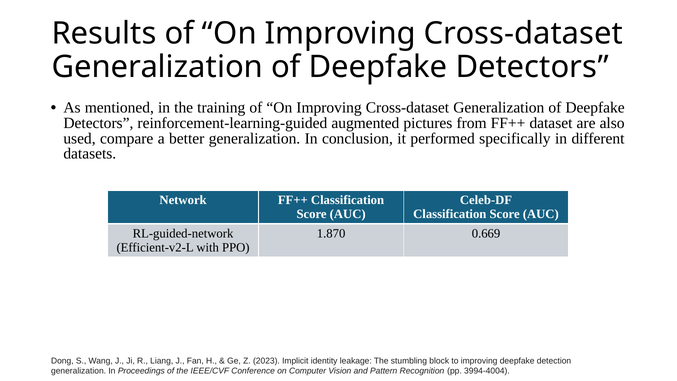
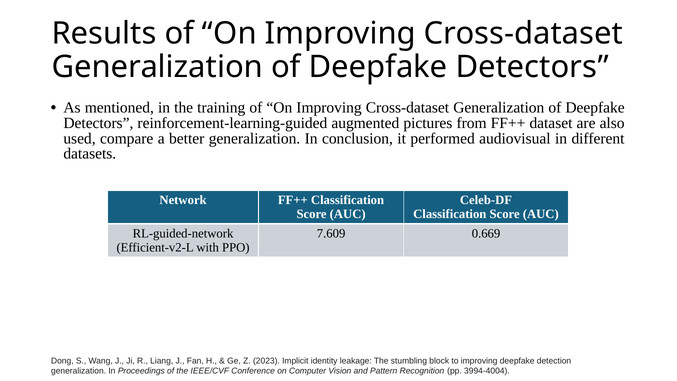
specifically: specifically -> audiovisual
1.870: 1.870 -> 7.609
